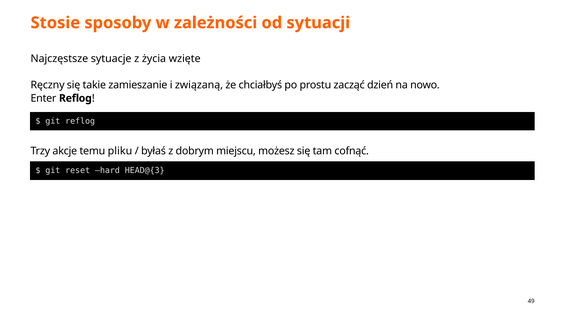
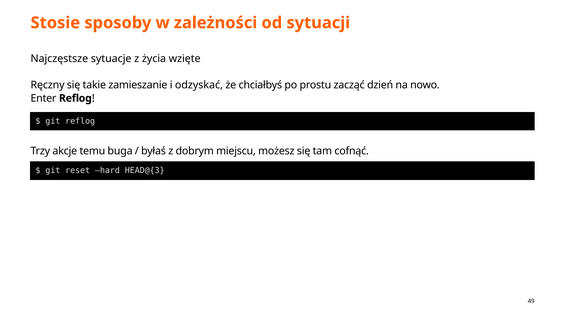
związaną: związaną -> odzyskać
pliku: pliku -> buga
